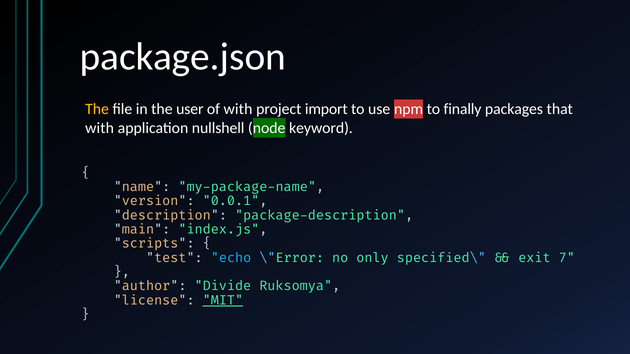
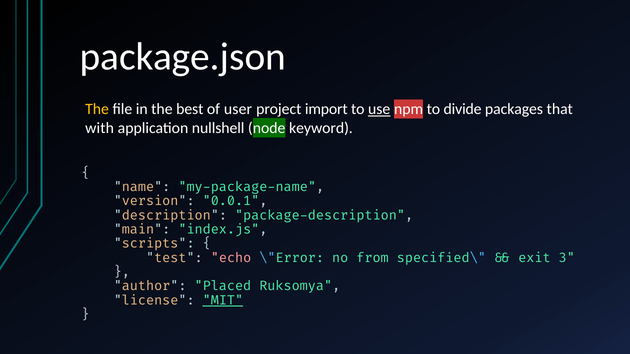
user: user -> best
of with: with -> user
use underline: none -> present
finally: finally -> divide
echo colour: light blue -> pink
only: only -> from
7: 7 -> 3
Divide: Divide -> Placed
